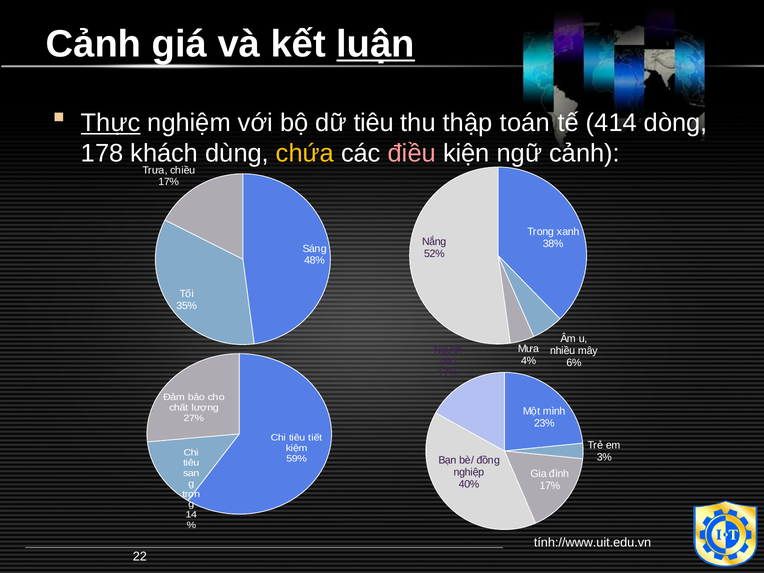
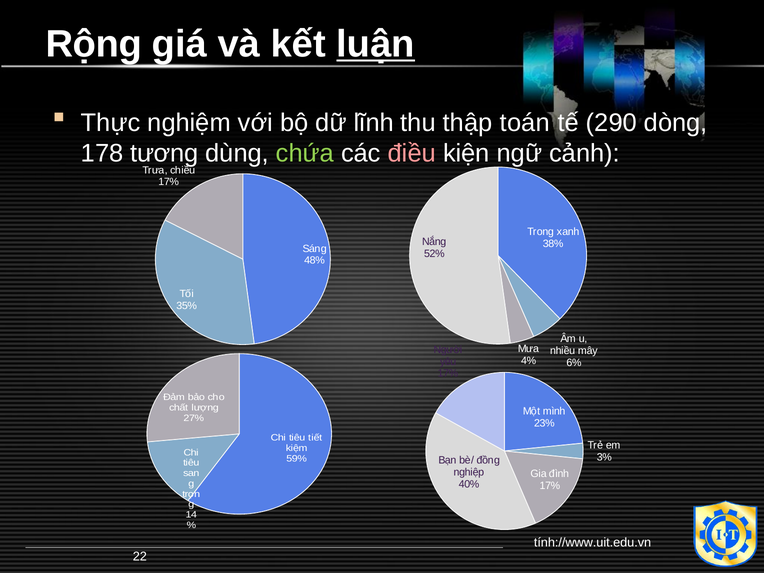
Cảnh at (94, 44): Cảnh -> Rộng
Thực underline: present -> none
dữ tiêu: tiêu -> lĩnh
414: 414 -> 290
khách: khách -> tương
chứa colour: yellow -> light green
